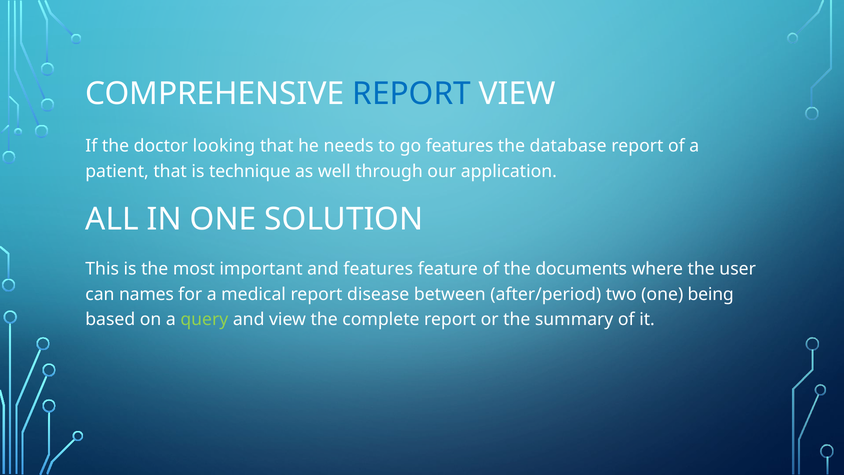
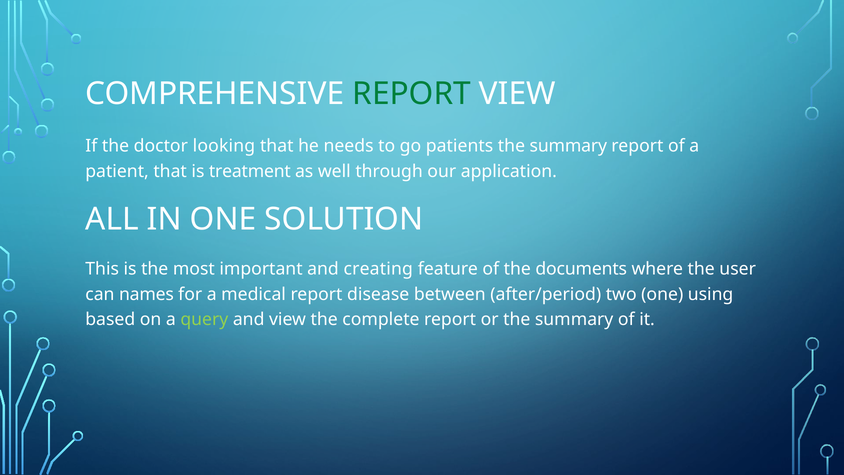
REPORT at (412, 94) colour: blue -> green
go features: features -> patients
database at (568, 146): database -> summary
technique: technique -> treatment
and features: features -> creating
being: being -> using
